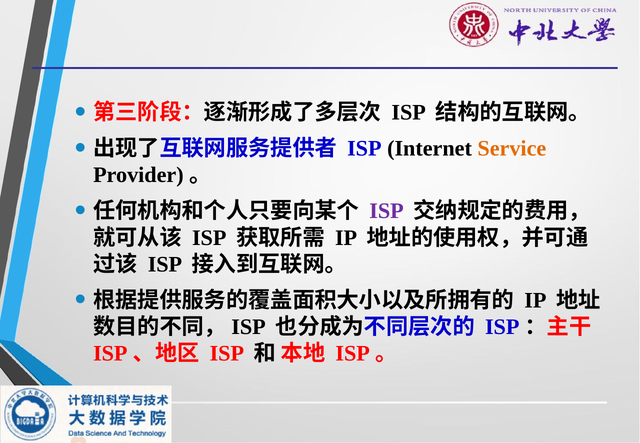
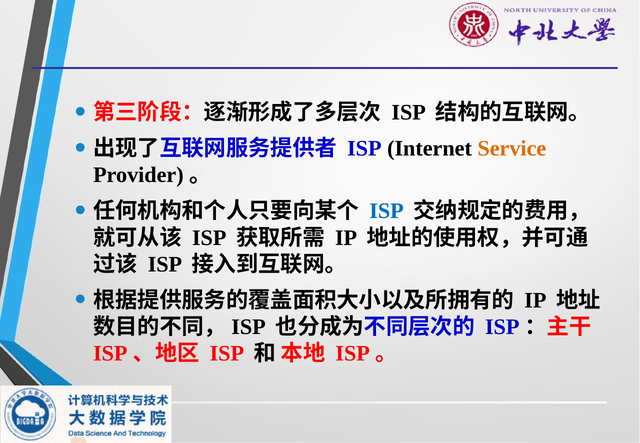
ISP at (386, 211) colour: purple -> blue
